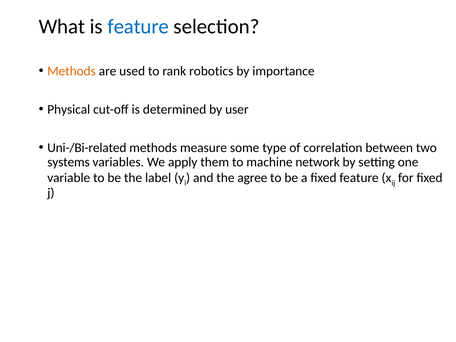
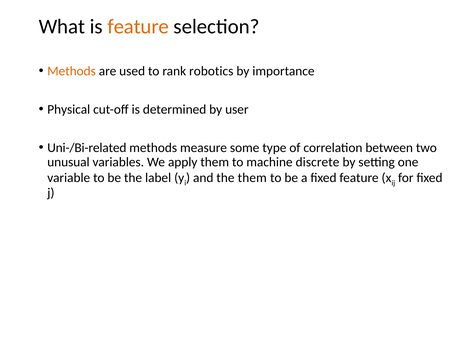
feature at (138, 27) colour: blue -> orange
systems: systems -> unusual
network: network -> discrete
the agree: agree -> them
